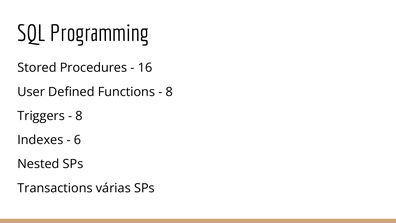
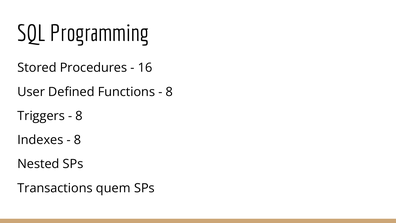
6 at (78, 140): 6 -> 8
várias: várias -> quem
